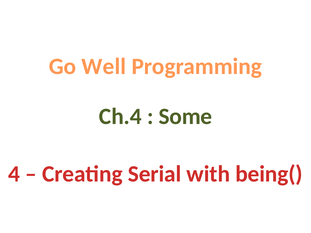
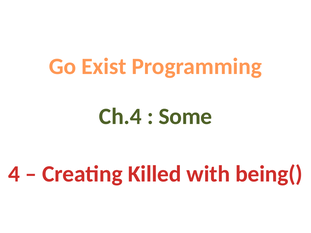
Well: Well -> Exist
Serial: Serial -> Killed
